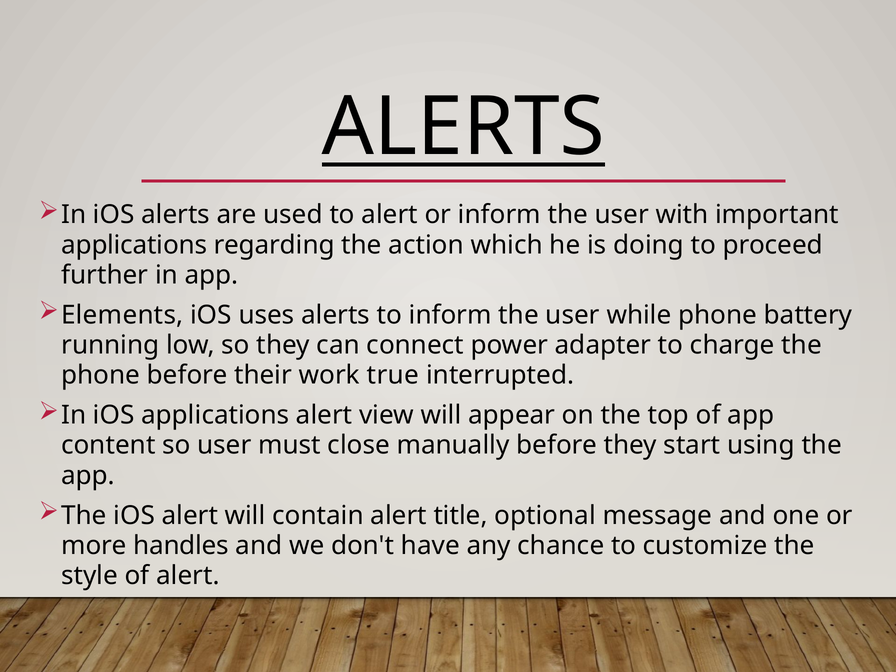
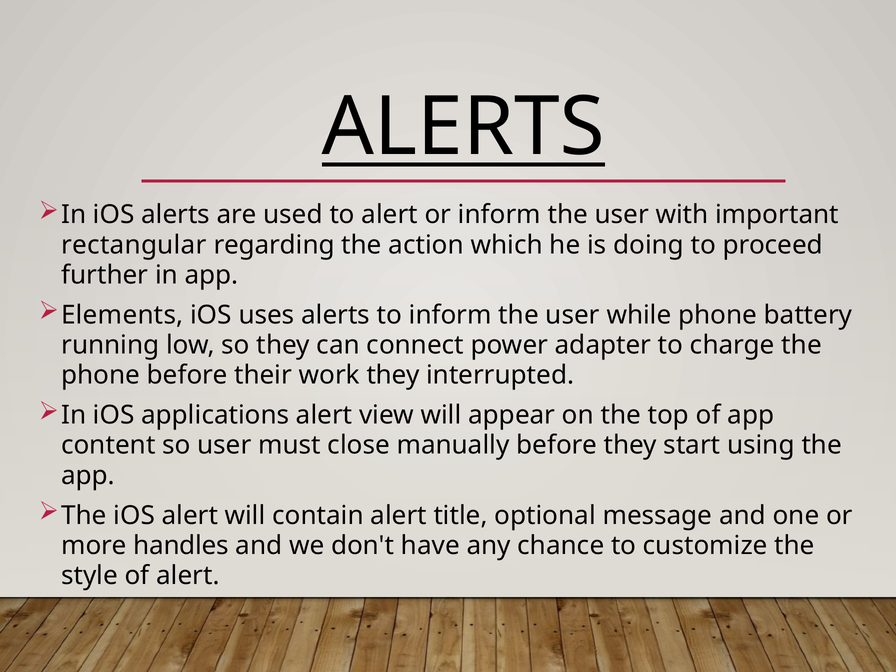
applications at (134, 245): applications -> rectangular
work true: true -> they
